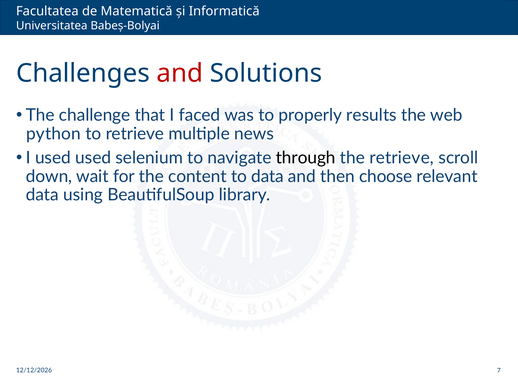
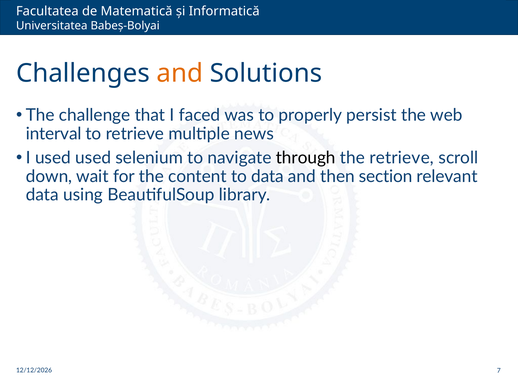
and at (180, 73) colour: red -> orange
results: results -> persist
python: python -> interval
choose: choose -> section
